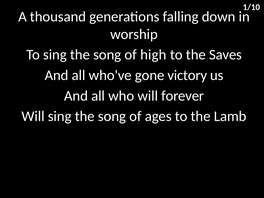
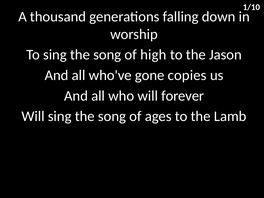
Saves: Saves -> Jason
victory: victory -> copies
